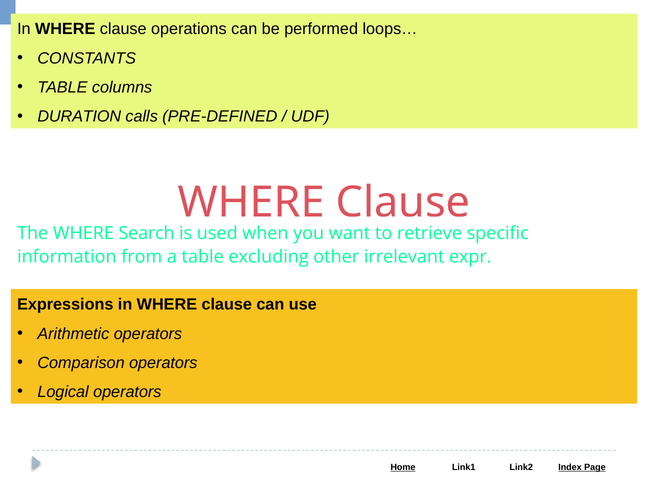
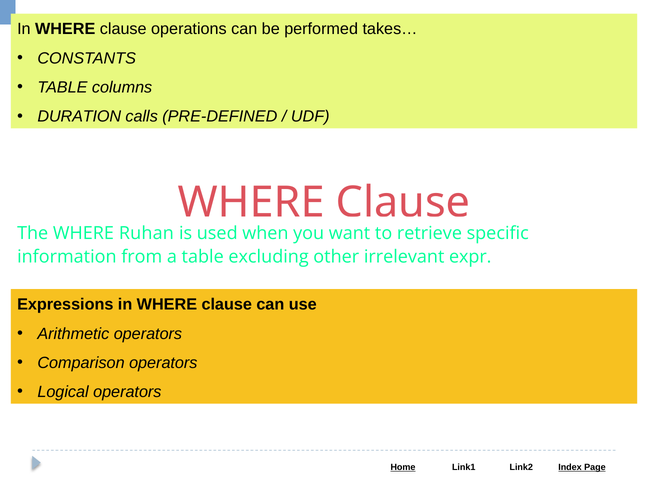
loops…: loops… -> takes…
Search: Search -> Ruhan
